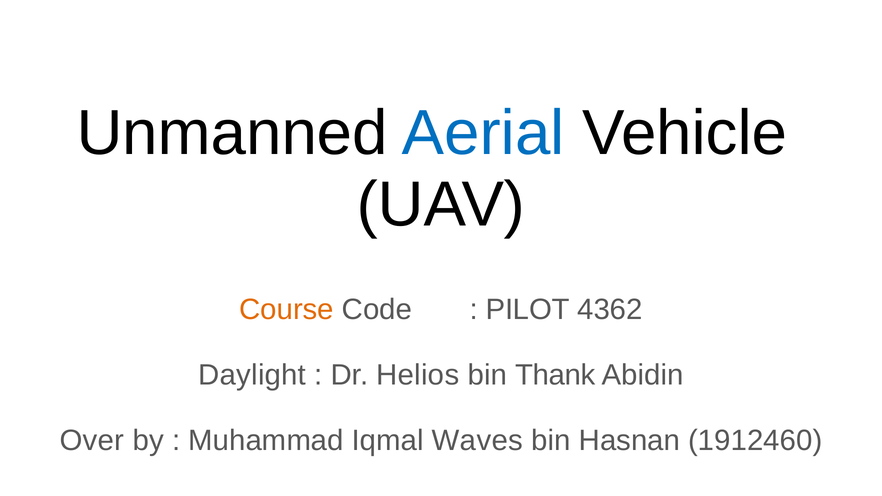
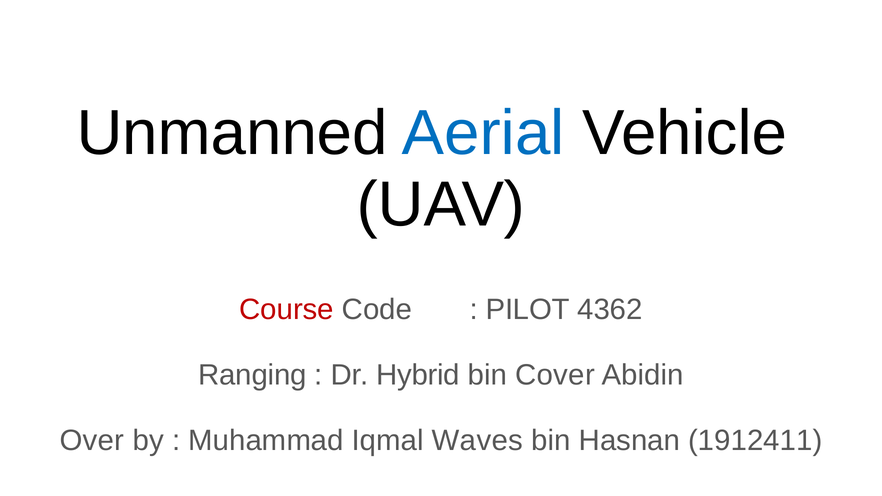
Course colour: orange -> red
Daylight: Daylight -> Ranging
Helios: Helios -> Hybrid
Thank: Thank -> Cover
1912460: 1912460 -> 1912411
